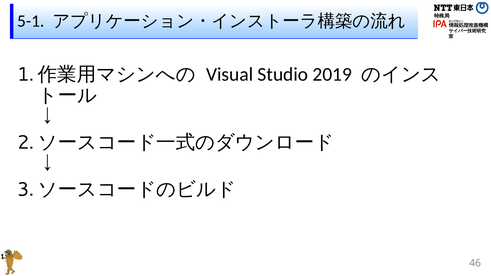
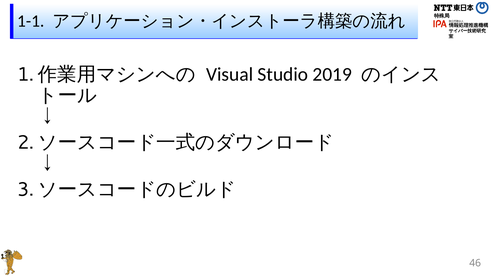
5-1: 5-1 -> 1-1
